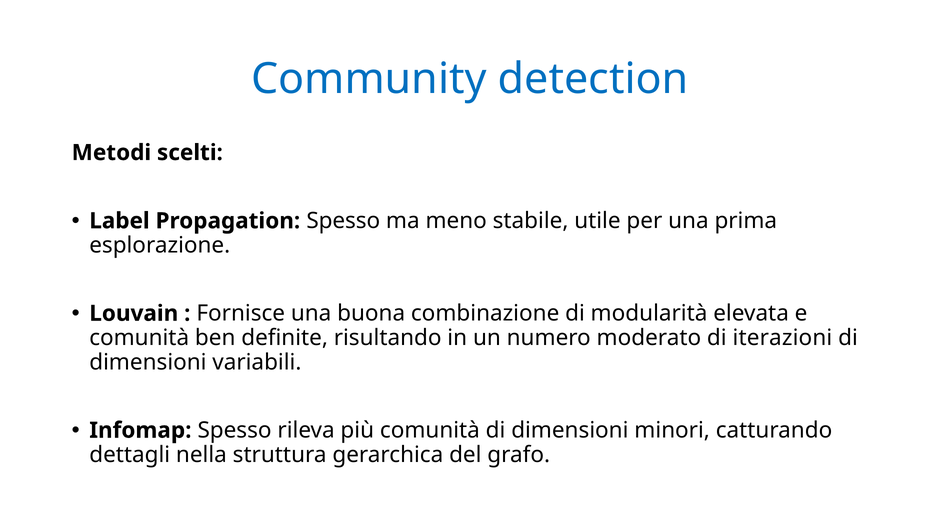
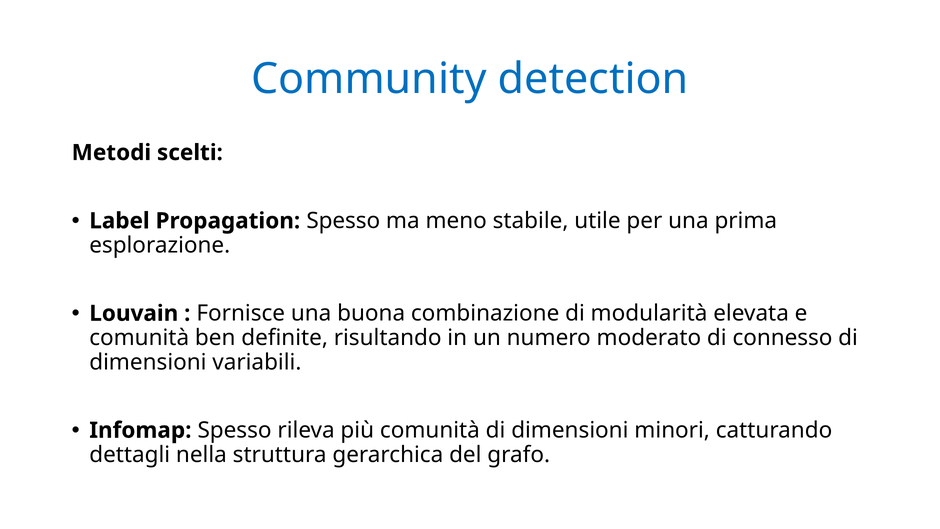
iterazioni: iterazioni -> connesso
